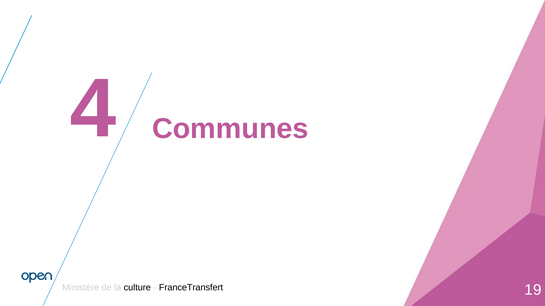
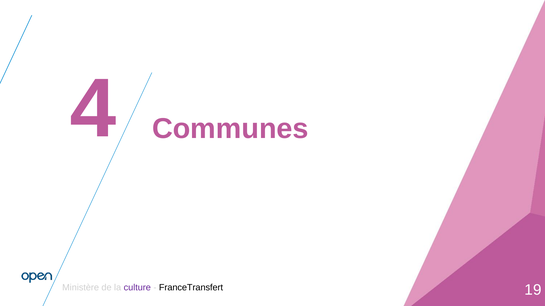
culture colour: black -> purple
